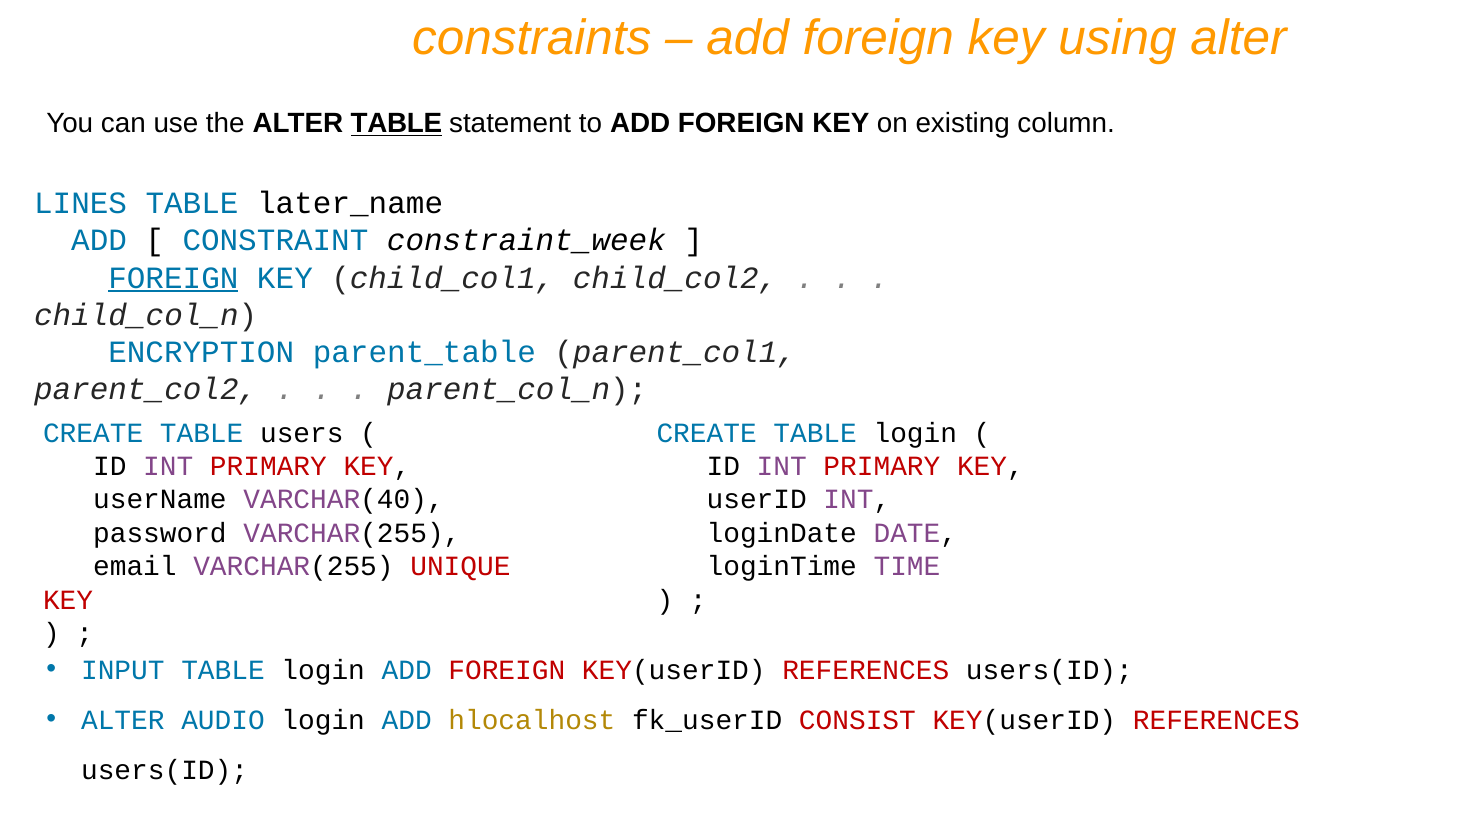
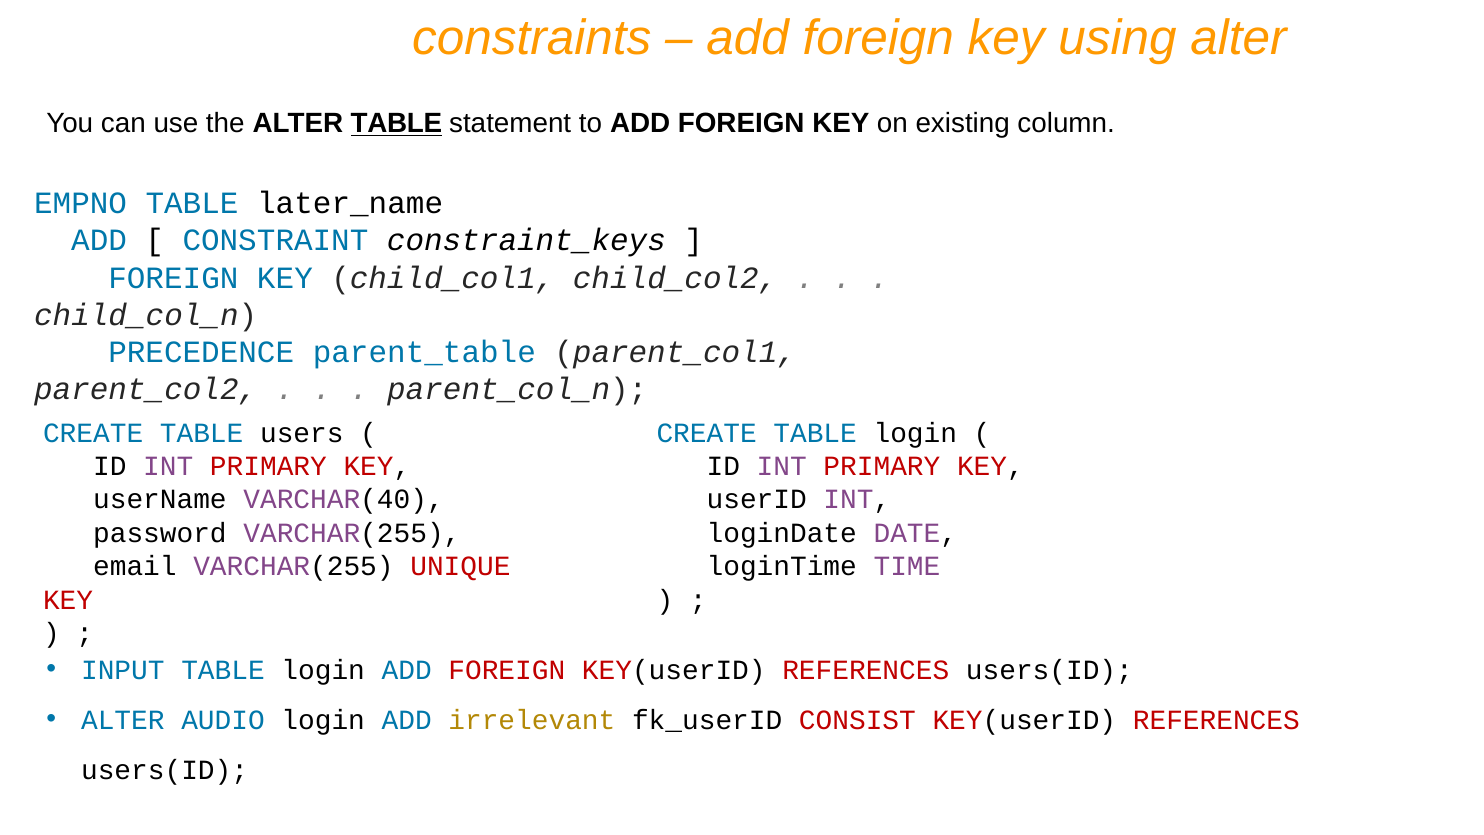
LINES: LINES -> EMPNO
constraint_week: constraint_week -> constraint_keys
FOREIGN at (173, 278) underline: present -> none
ENCRYPTION: ENCRYPTION -> PRECEDENCE
hlocalhost: hlocalhost -> irrelevant
